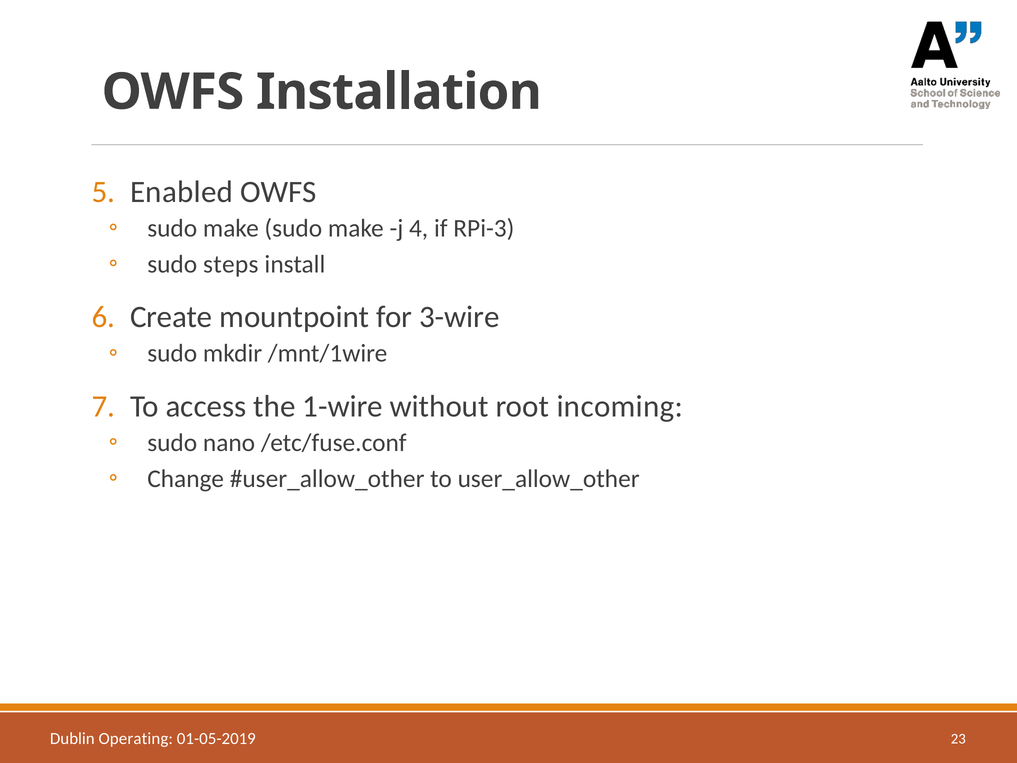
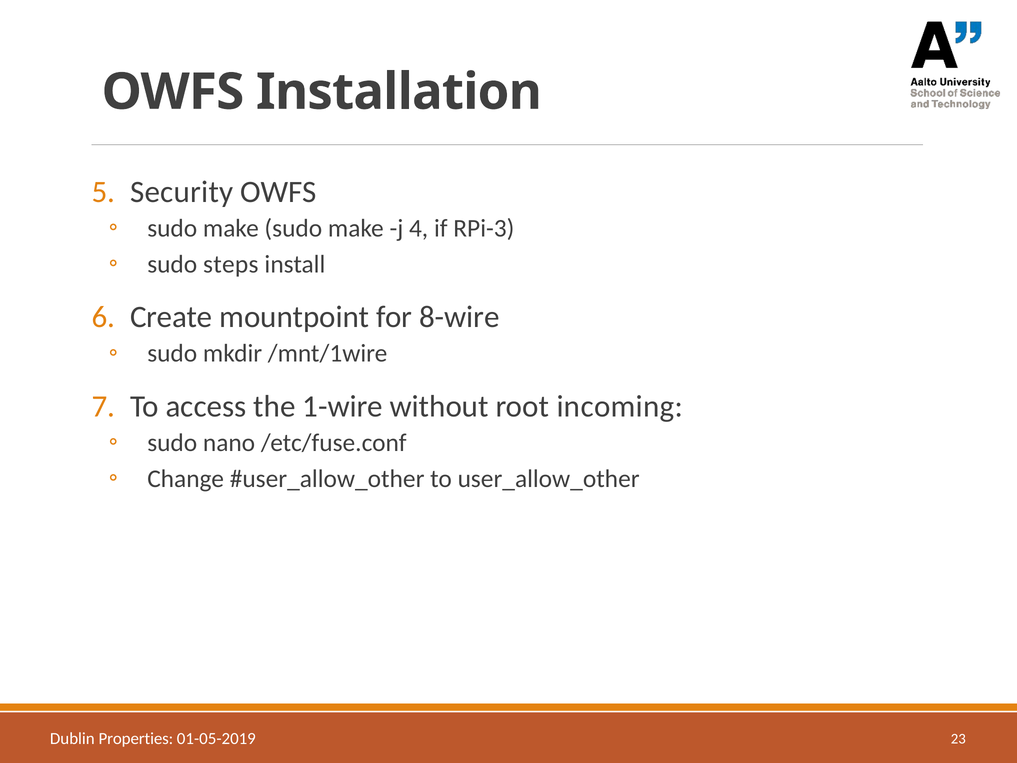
Enabled: Enabled -> Security
3-wire: 3-wire -> 8-wire
Operating: Operating -> Properties
